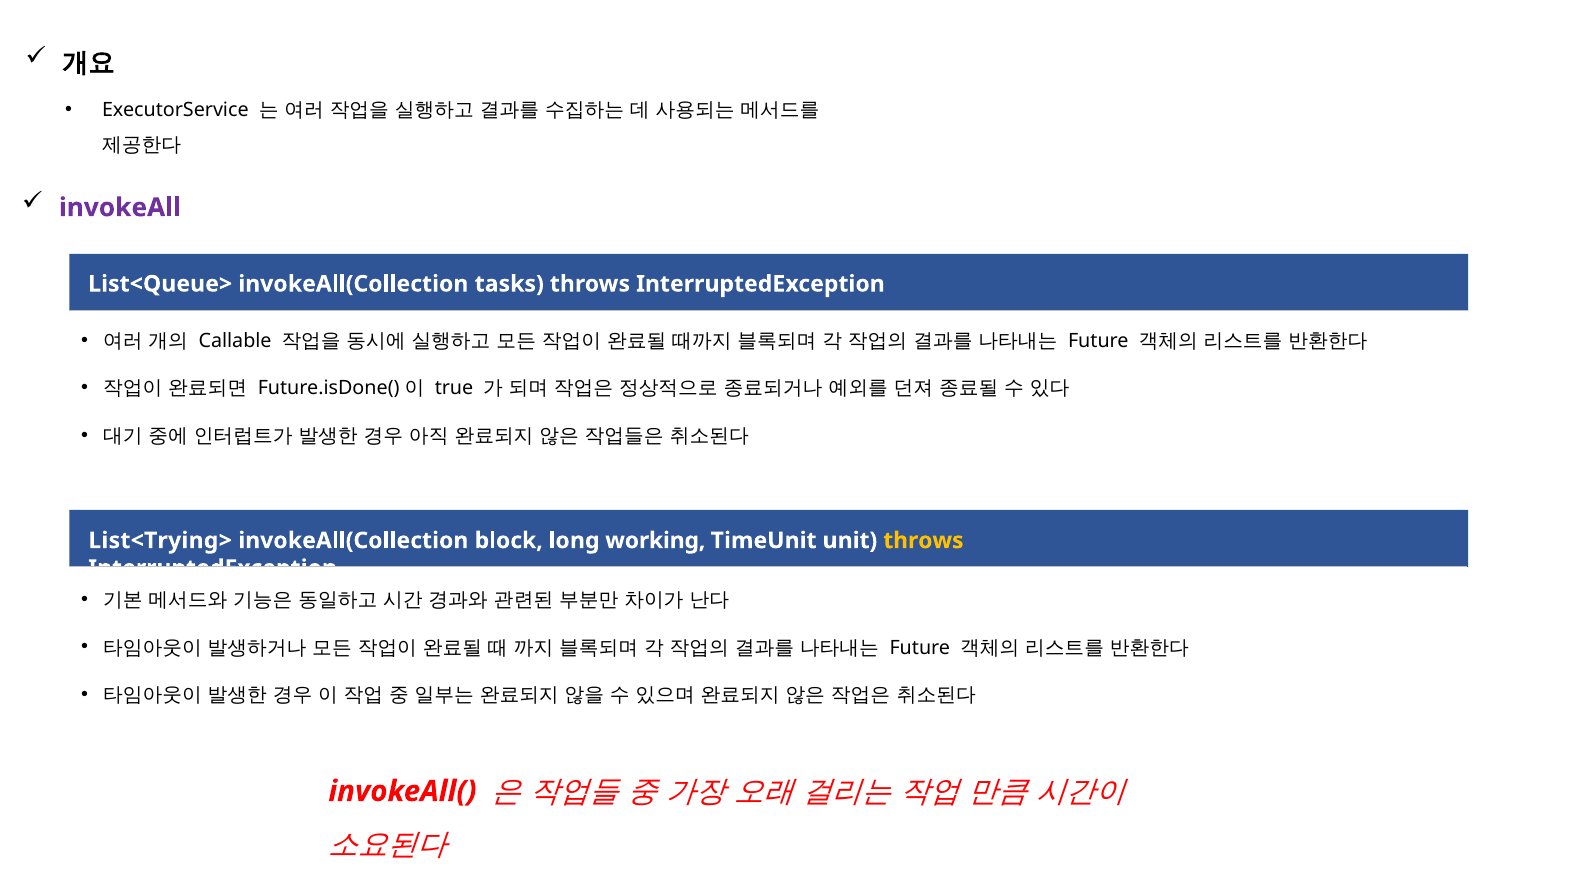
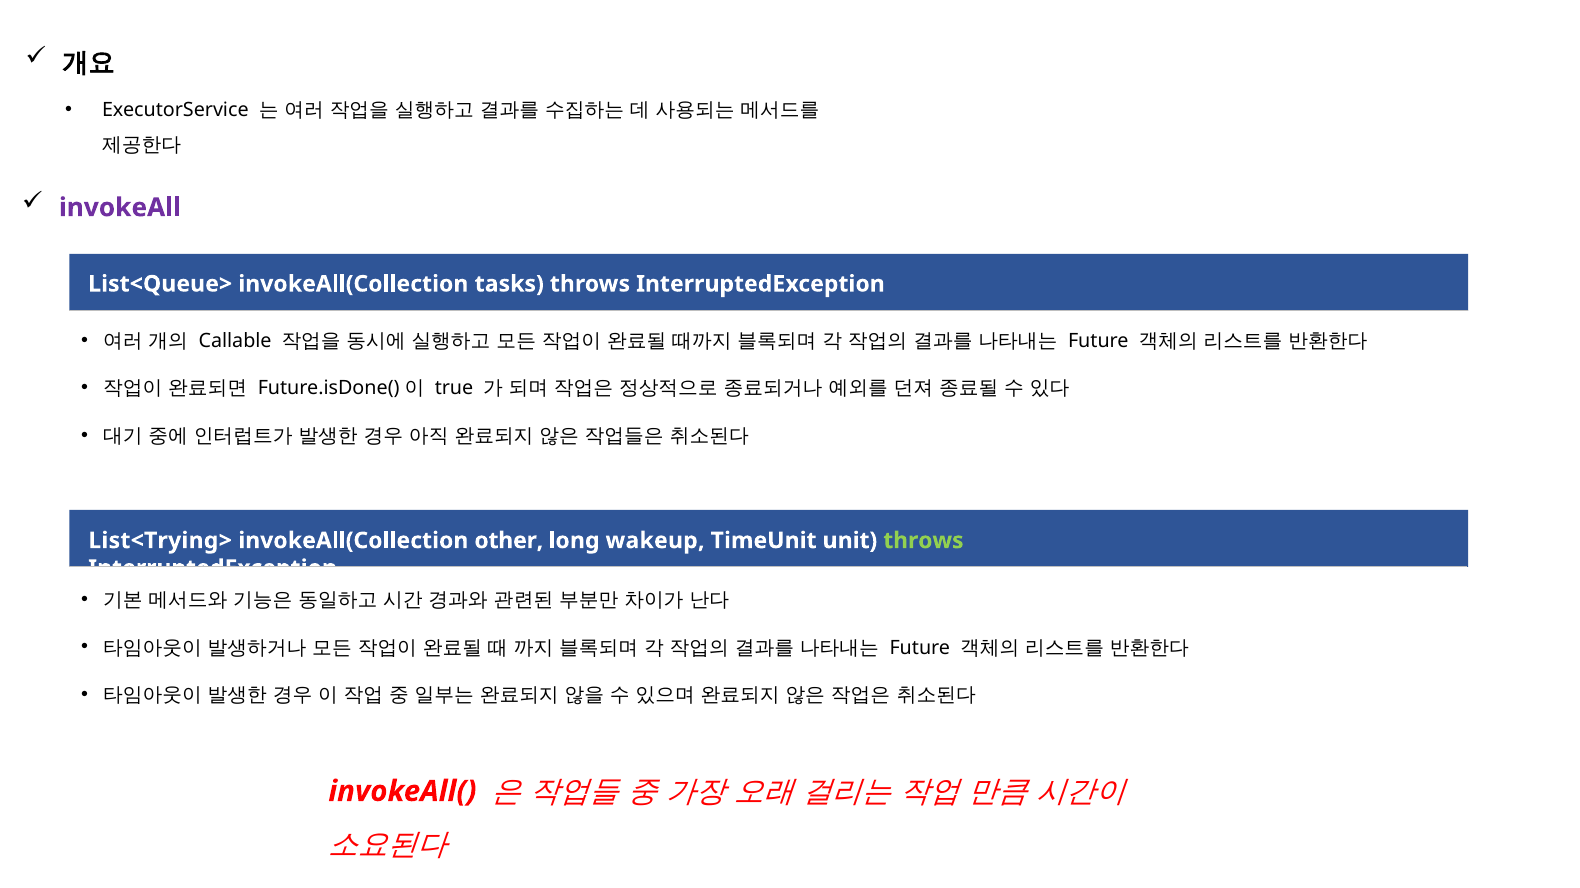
block: block -> other
working: working -> wakeup
throws at (923, 541) colour: yellow -> light green
